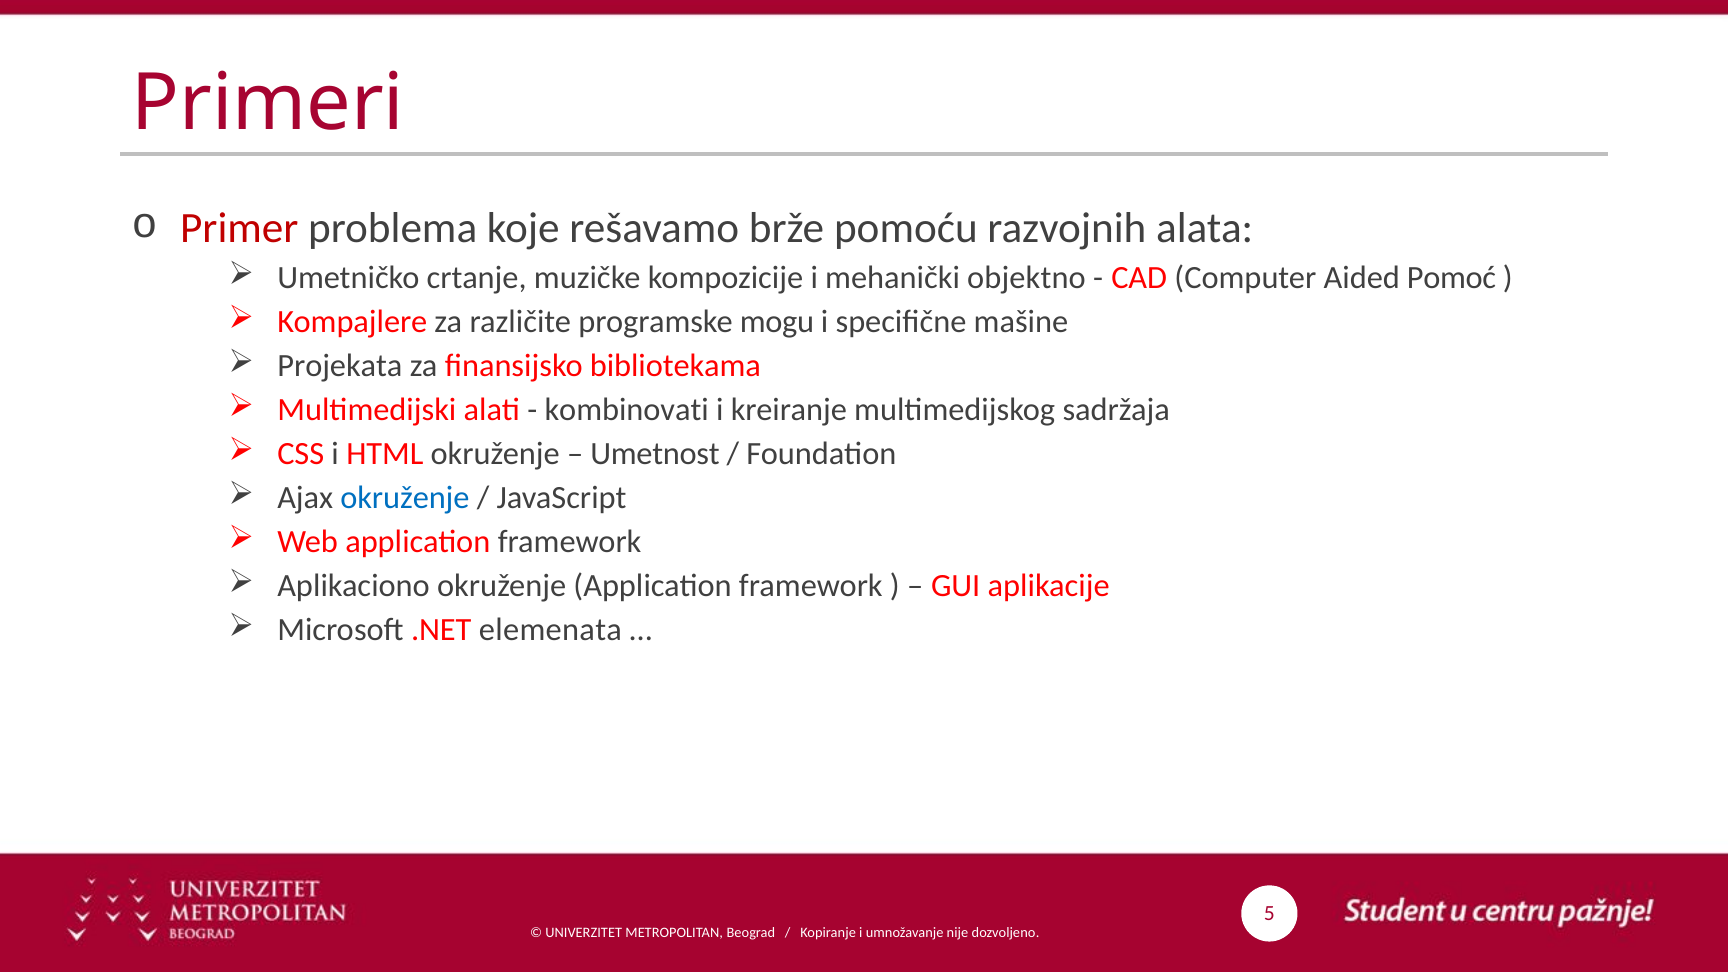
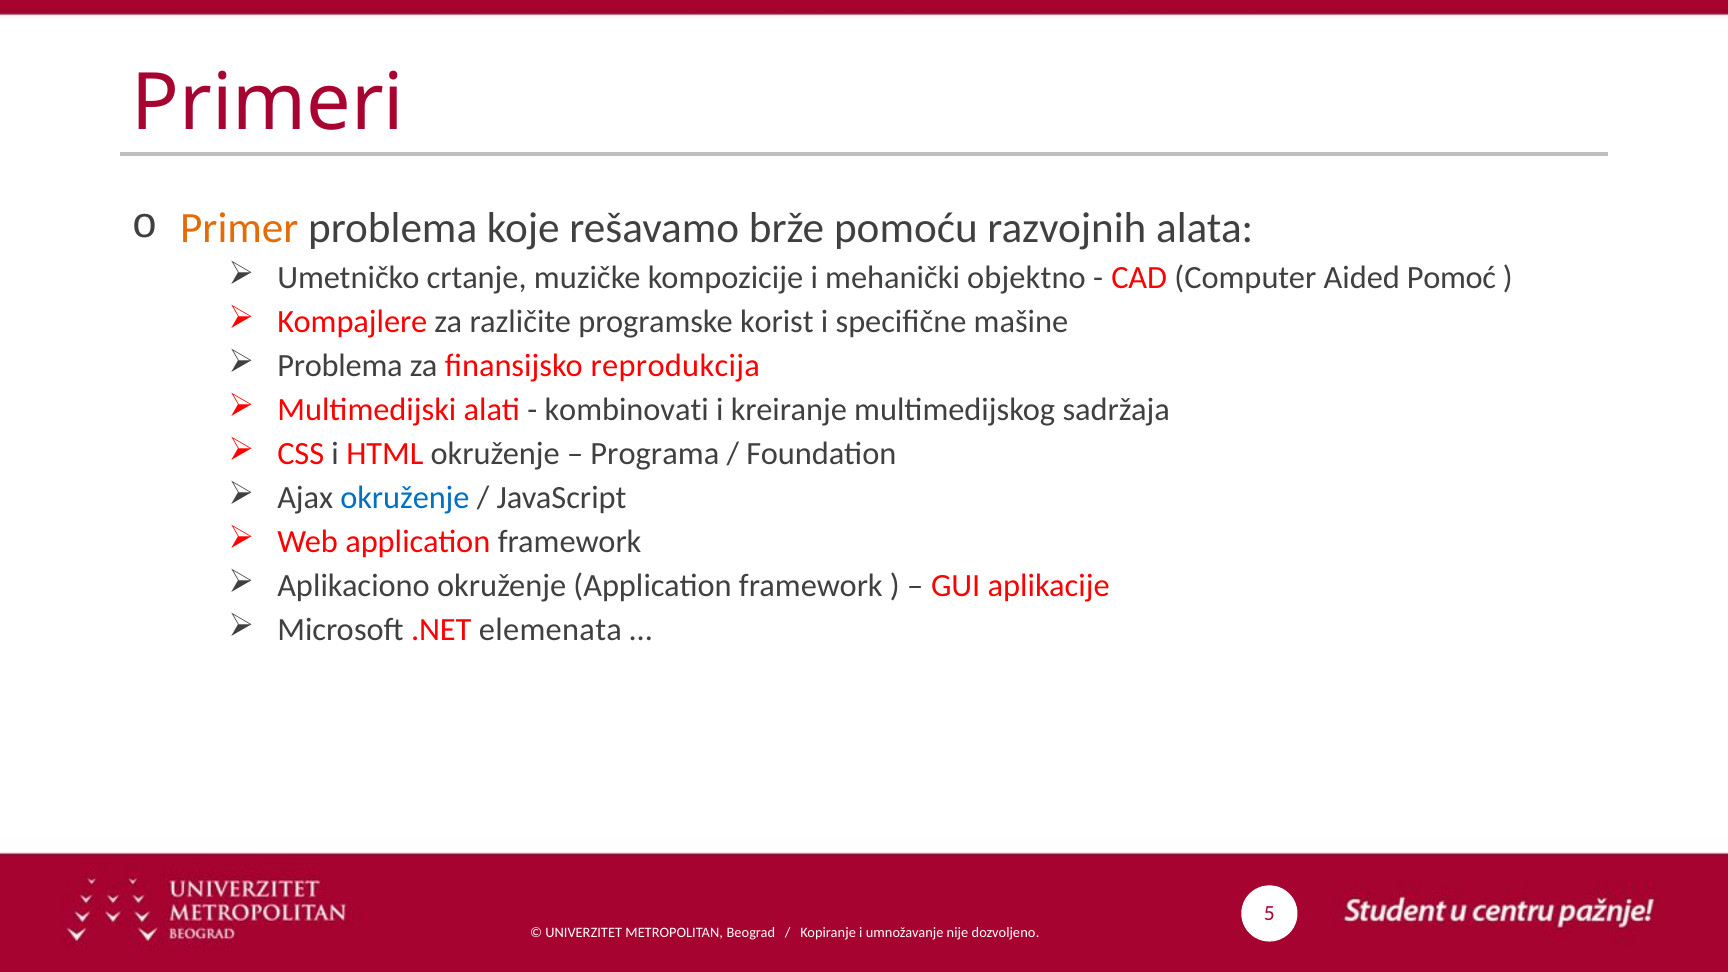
Primer colour: red -> orange
mogu: mogu -> korist
Projekata at (340, 366): Projekata -> Problema
bibliotekama: bibliotekama -> reprodukcija
Umetnost: Umetnost -> Programa
